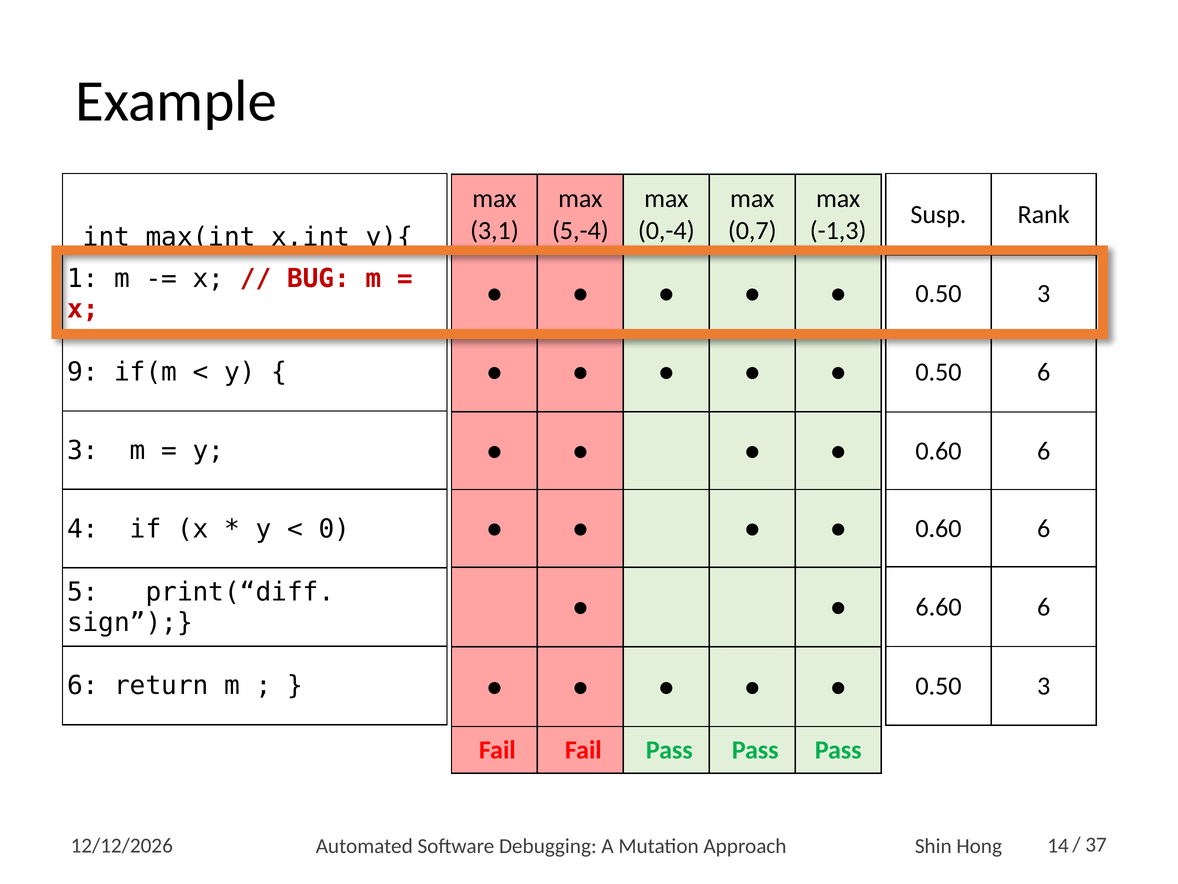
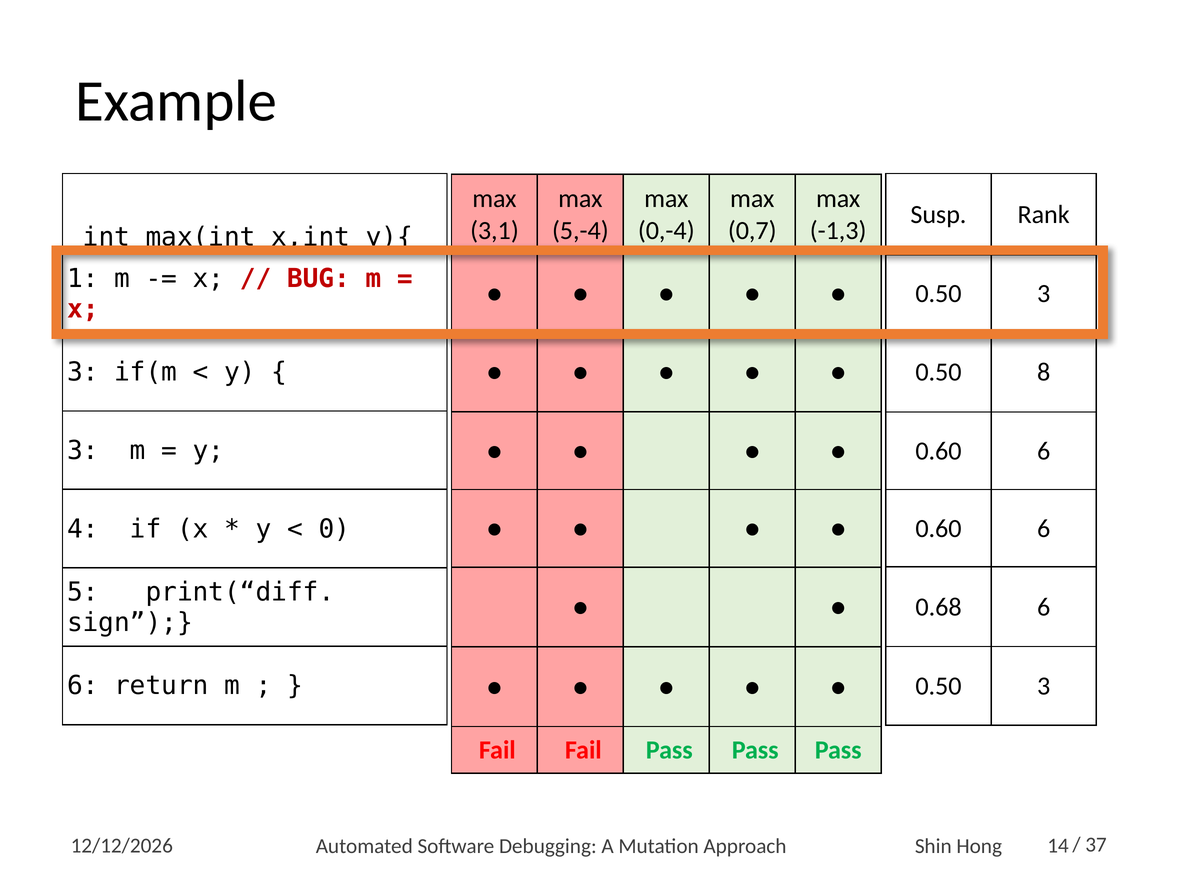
9 at (83, 372): 9 -> 3
0.50 6: 6 -> 8
6.60: 6.60 -> 0.68
